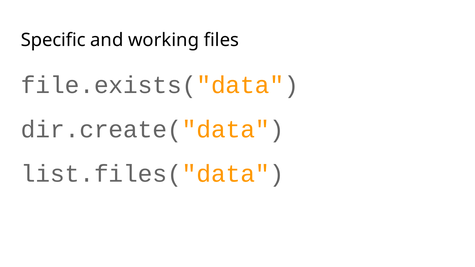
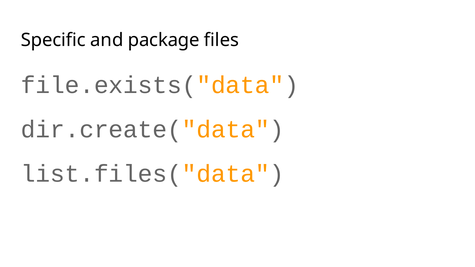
working: working -> package
